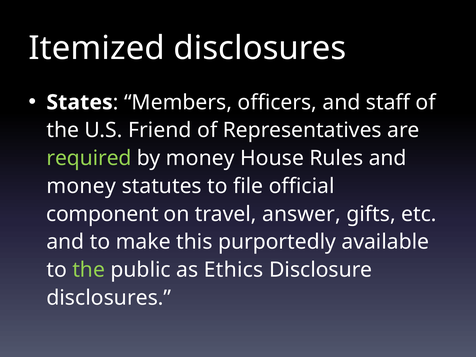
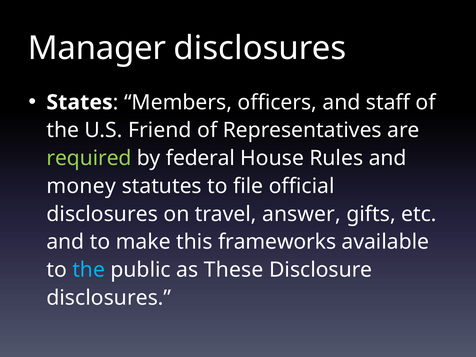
Itemized: Itemized -> Manager
by money: money -> federal
component at (102, 214): component -> disclosures
purportedly: purportedly -> frameworks
the at (89, 270) colour: light green -> light blue
Ethics: Ethics -> These
